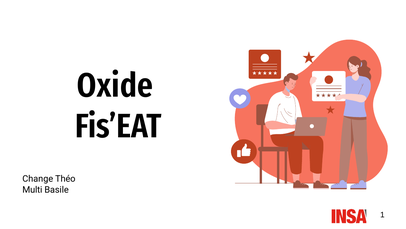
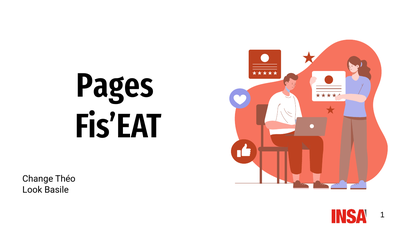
Oxide: Oxide -> Pages
Multi: Multi -> Look
